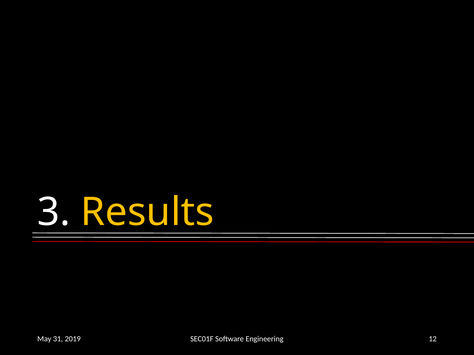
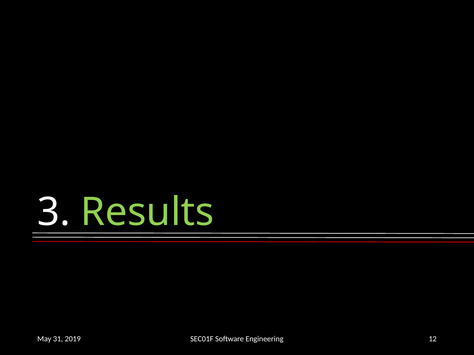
Results colour: yellow -> light green
